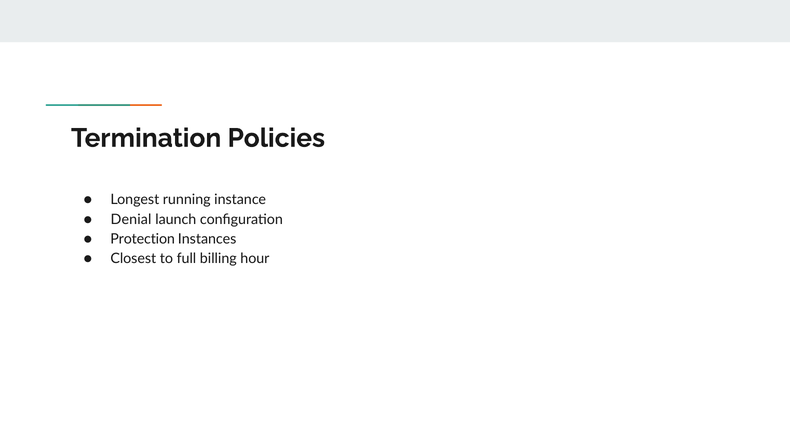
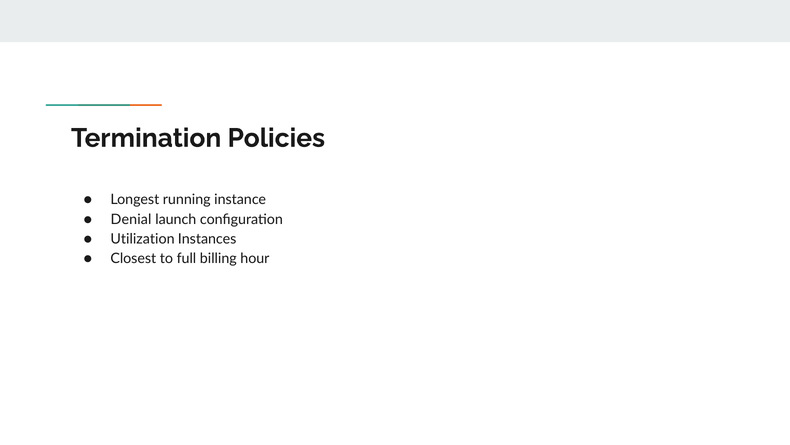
Protection: Protection -> Utilization
